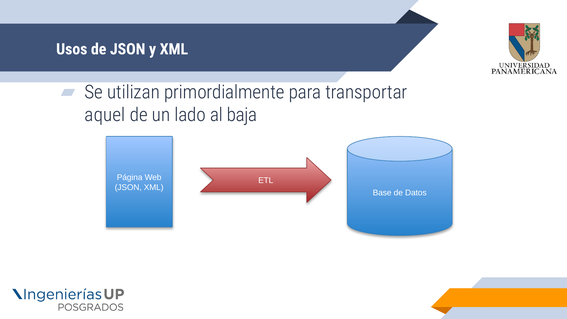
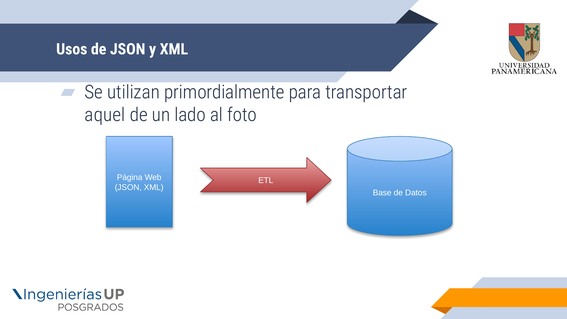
baja: baja -> foto
